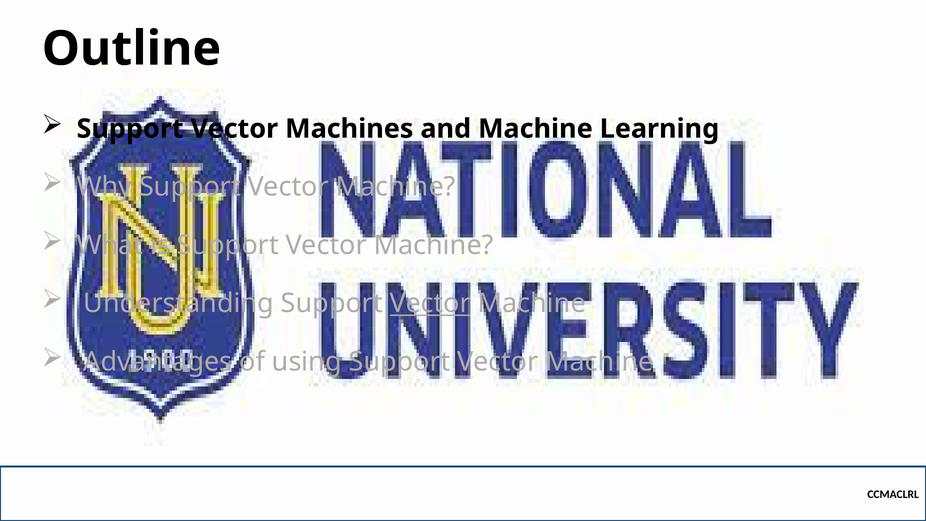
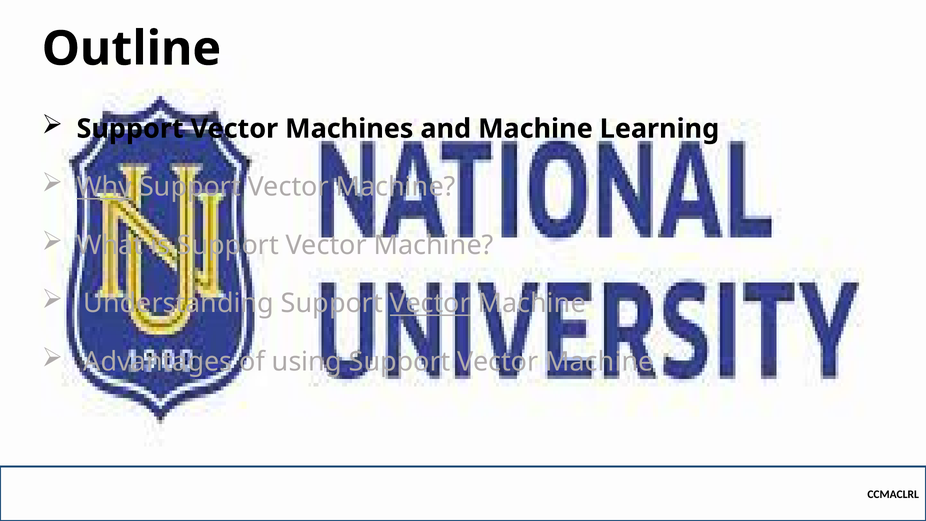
Why underline: none -> present
